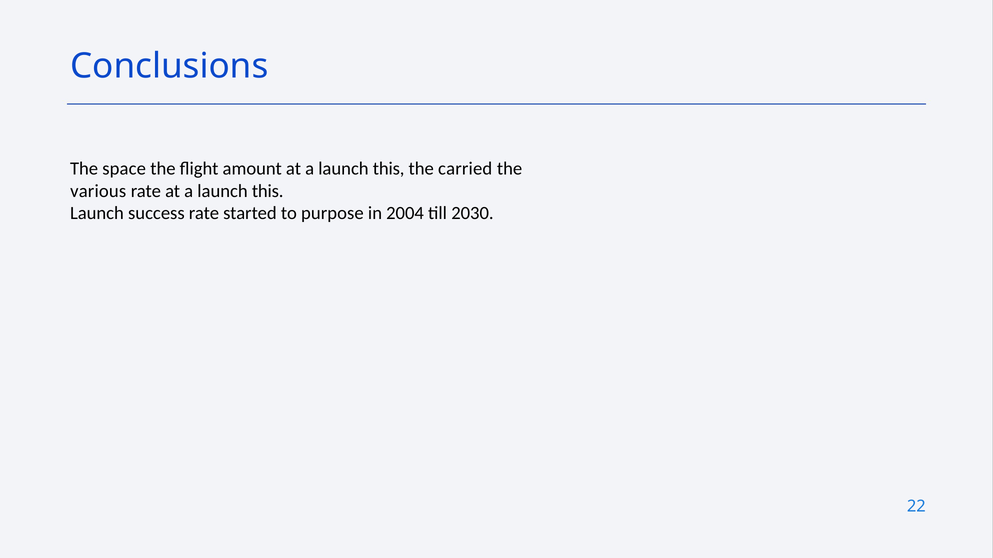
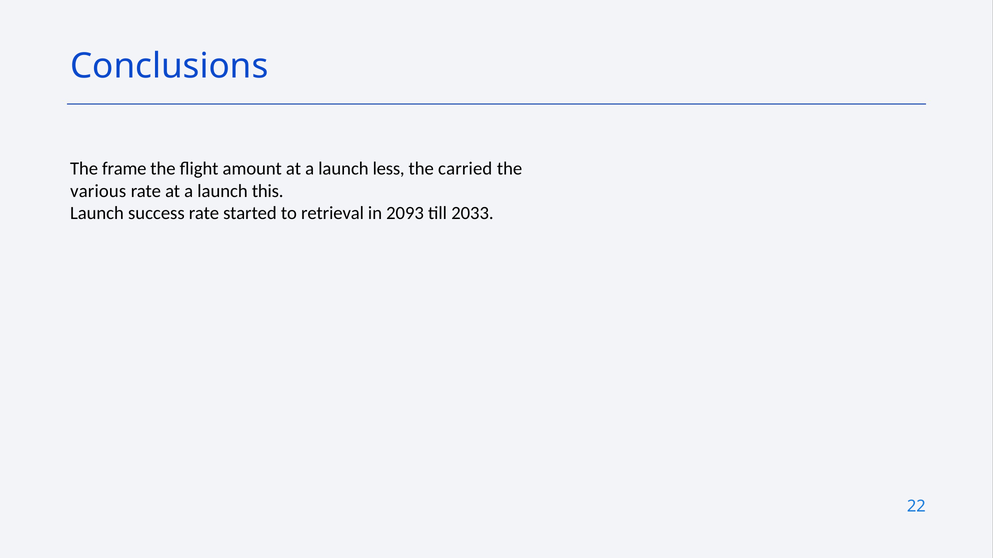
space: space -> frame
this at (389, 169): this -> less
purpose: purpose -> retrieval
2004: 2004 -> 2093
2030: 2030 -> 2033
